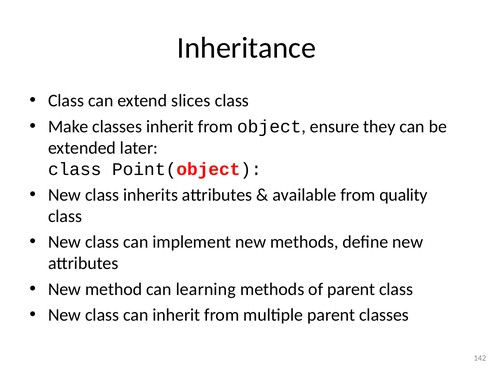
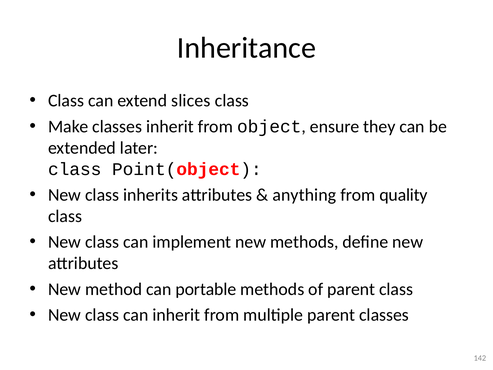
available: available -> anything
learning: learning -> portable
